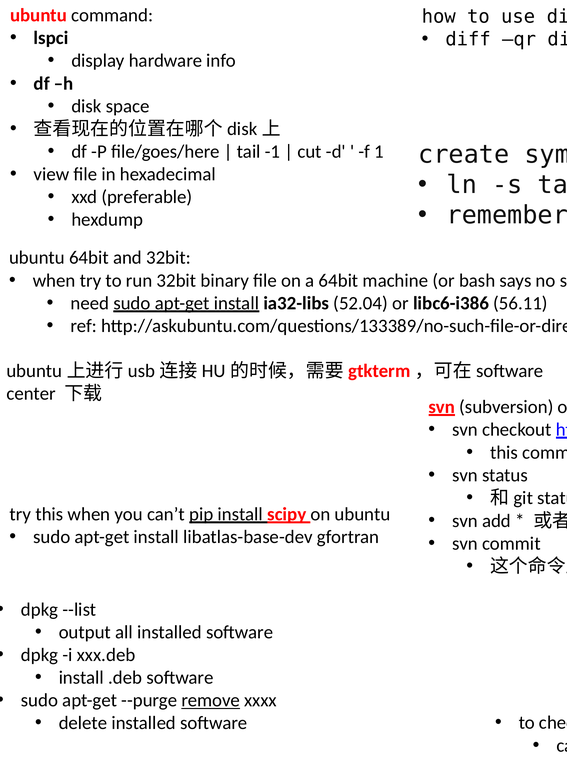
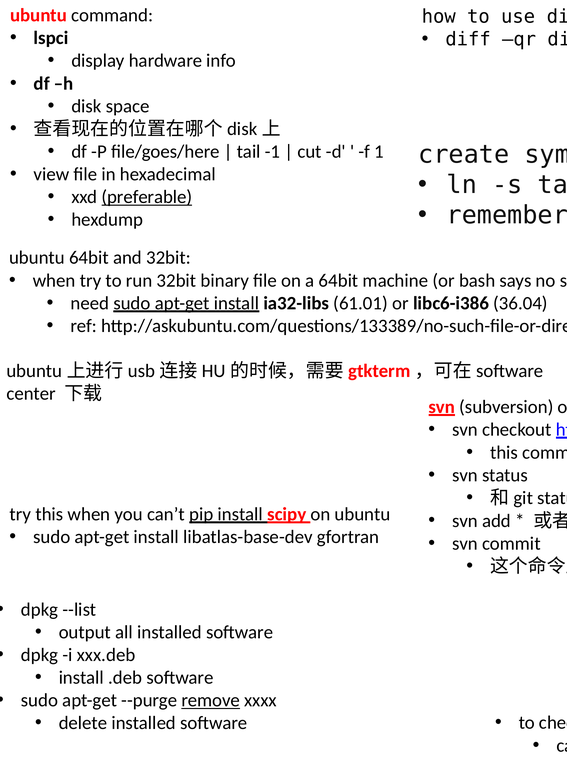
preferable underline: none -> present
52.04: 52.04 -> 61.01
56.11: 56.11 -> 36.04
